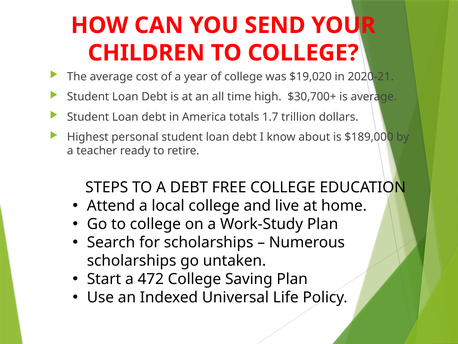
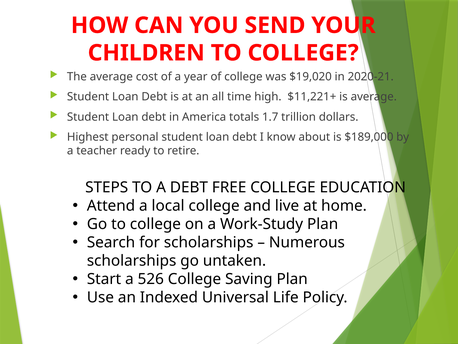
$30,700+: $30,700+ -> $11,221+
472: 472 -> 526
